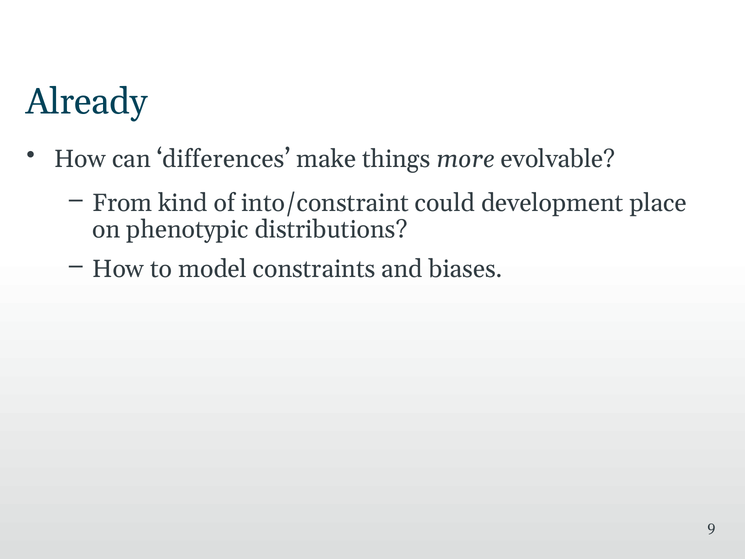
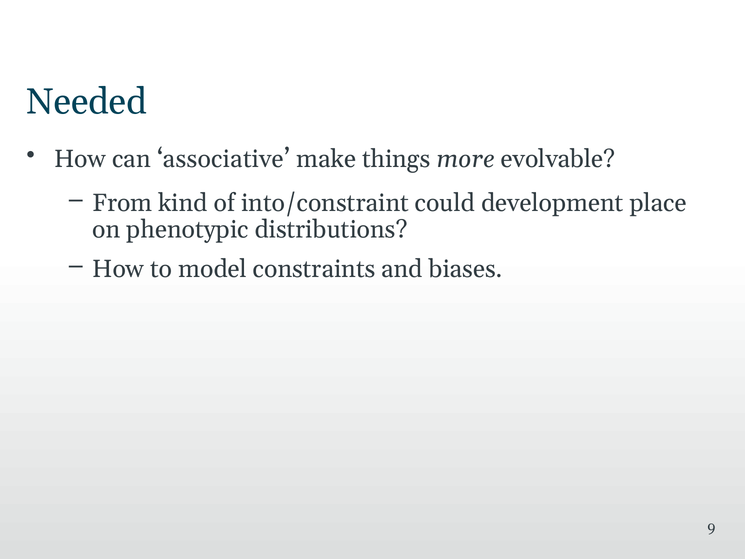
Already: Already -> Needed
differences: differences -> associative
